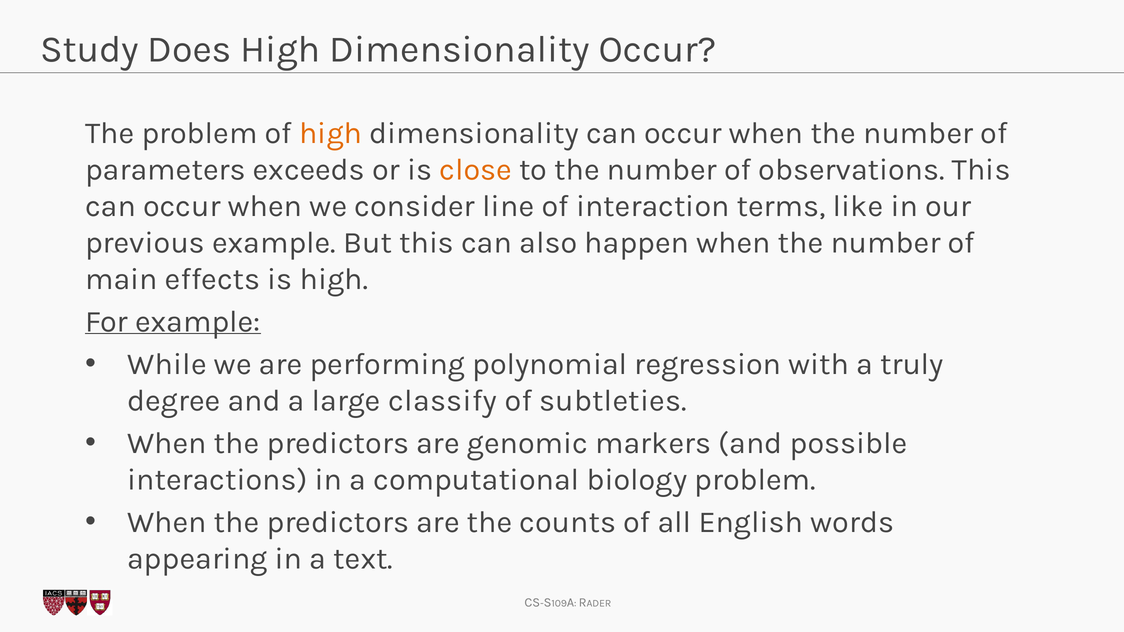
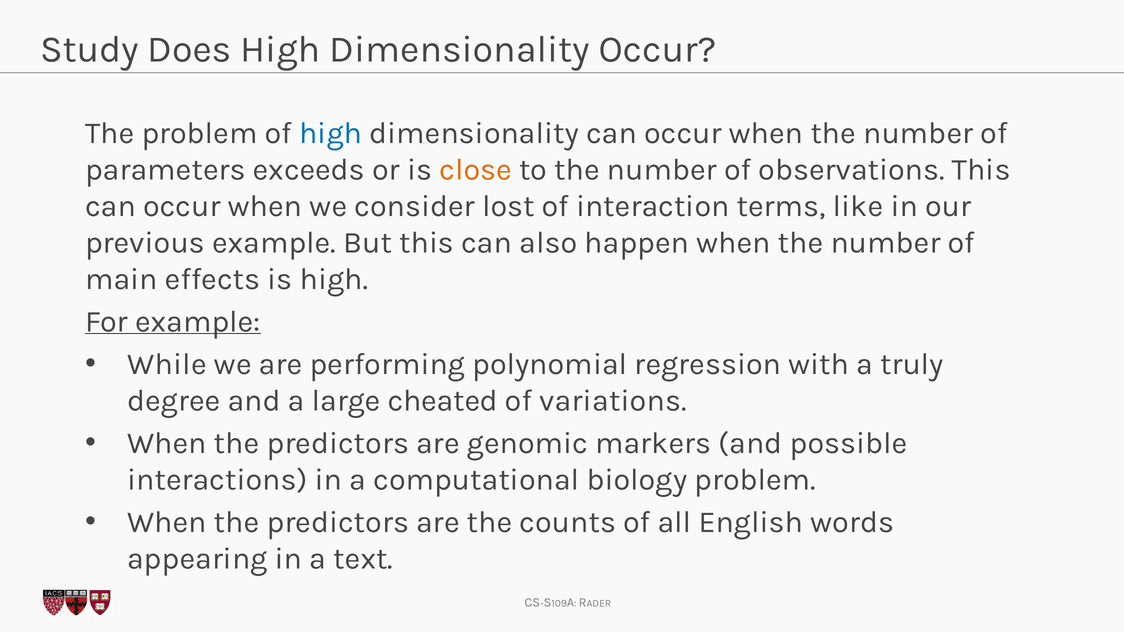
high at (331, 133) colour: orange -> blue
line: line -> lost
classify: classify -> cheated
subtleties: subtleties -> variations
